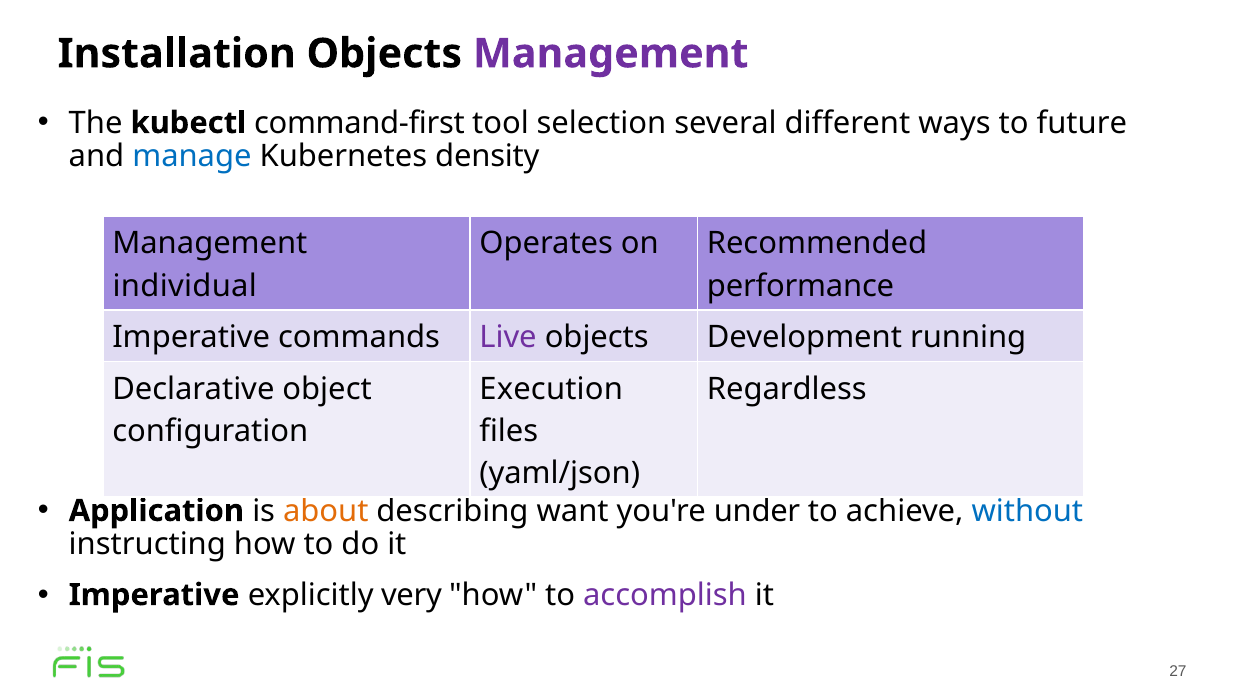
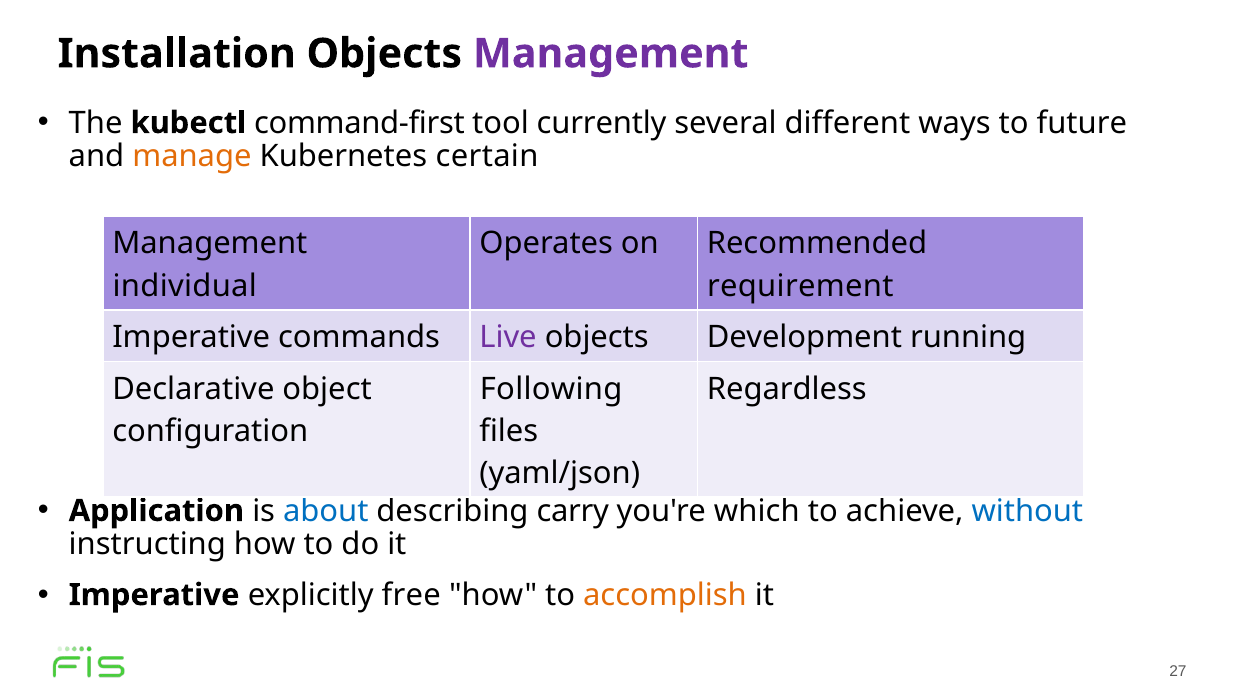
selection: selection -> currently
manage colour: blue -> orange
density: density -> certain
performance: performance -> requirement
Execution: Execution -> Following
about colour: orange -> blue
want: want -> carry
under: under -> which
very: very -> free
accomplish colour: purple -> orange
